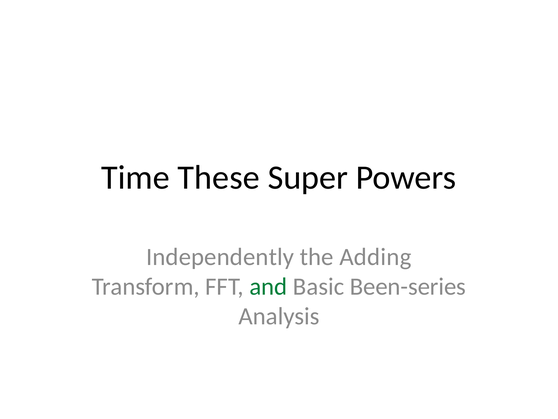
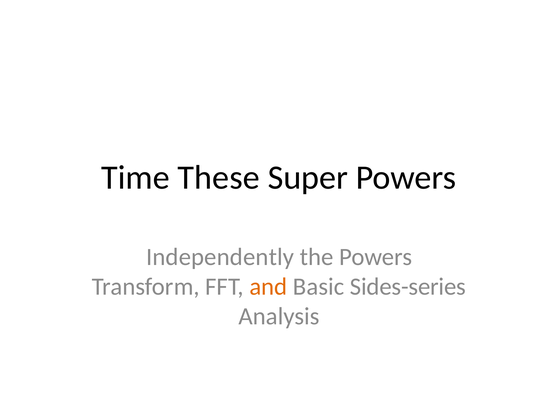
the Adding: Adding -> Powers
and colour: green -> orange
Been-series: Been-series -> Sides-series
